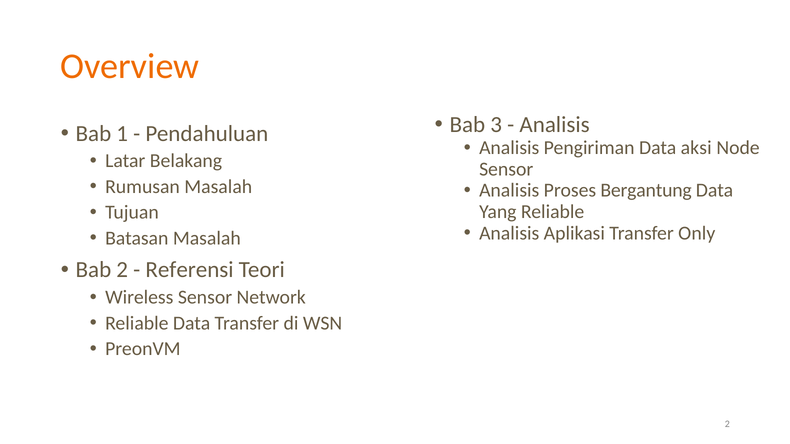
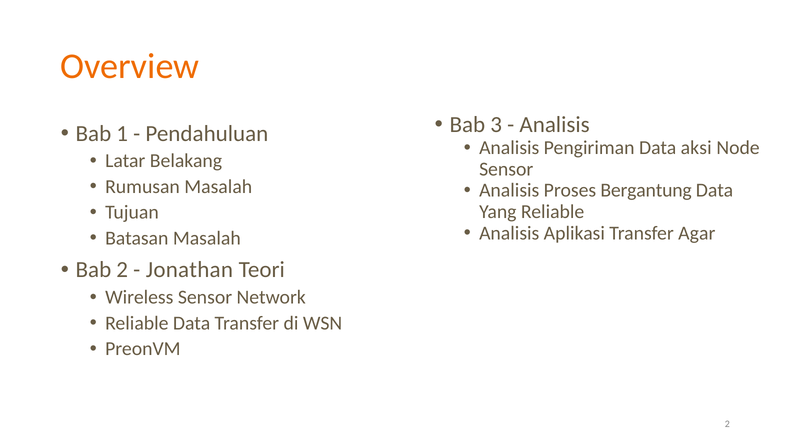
Only: Only -> Agar
Referensi: Referensi -> Jonathan
